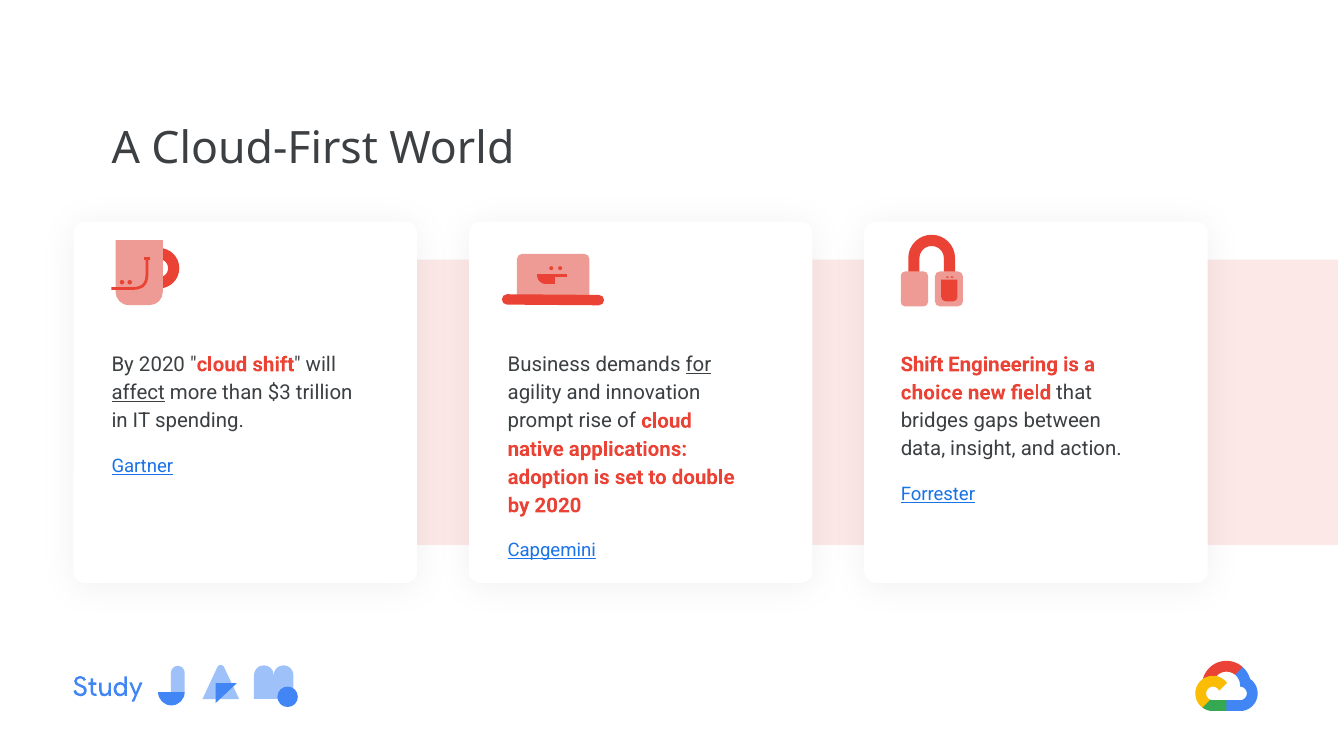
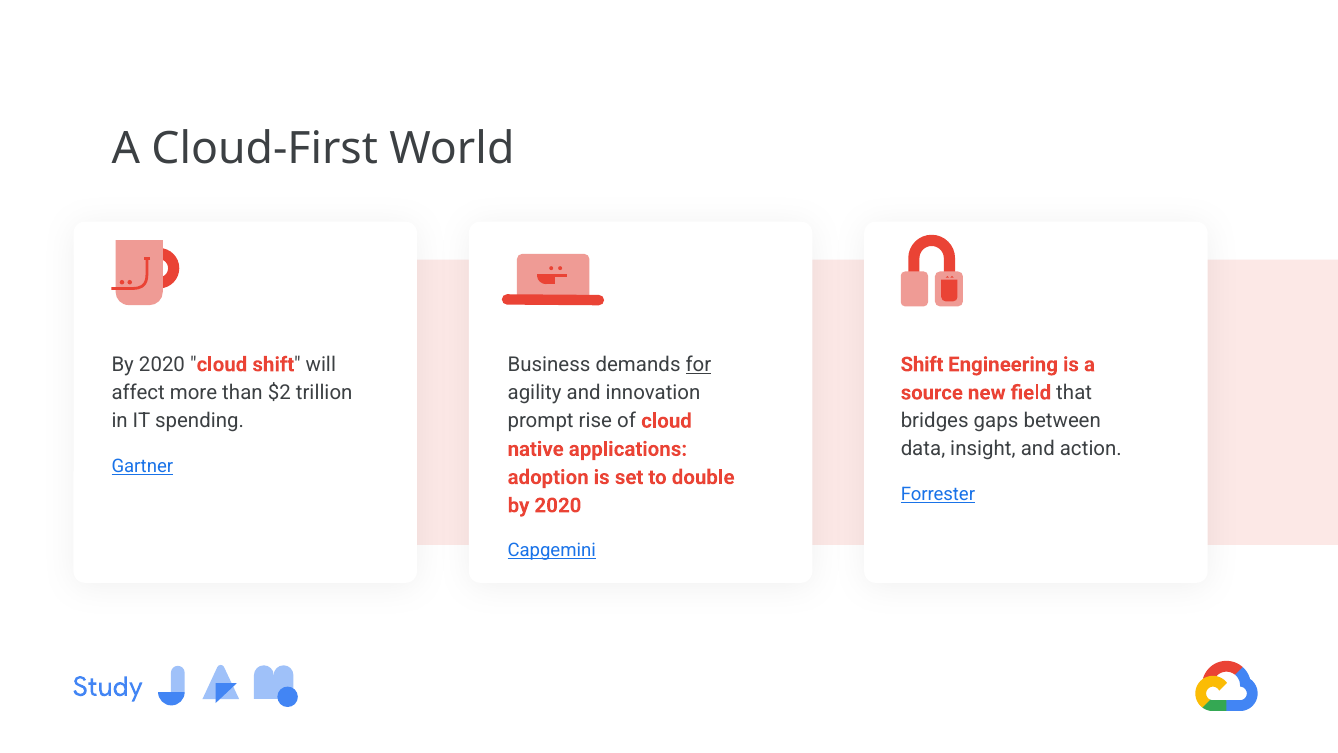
affect underline: present -> none
$3: $3 -> $2
choice: choice -> source
